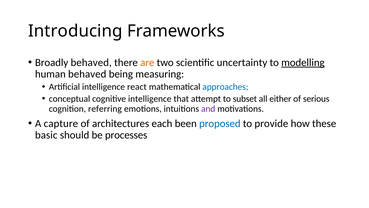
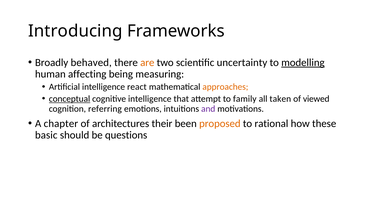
human behaved: behaved -> affecting
approaches colour: blue -> orange
conceptual underline: none -> present
subset: subset -> family
either: either -> taken
serious: serious -> viewed
capture: capture -> chapter
each: each -> their
proposed colour: blue -> orange
provide: provide -> rational
processes: processes -> questions
